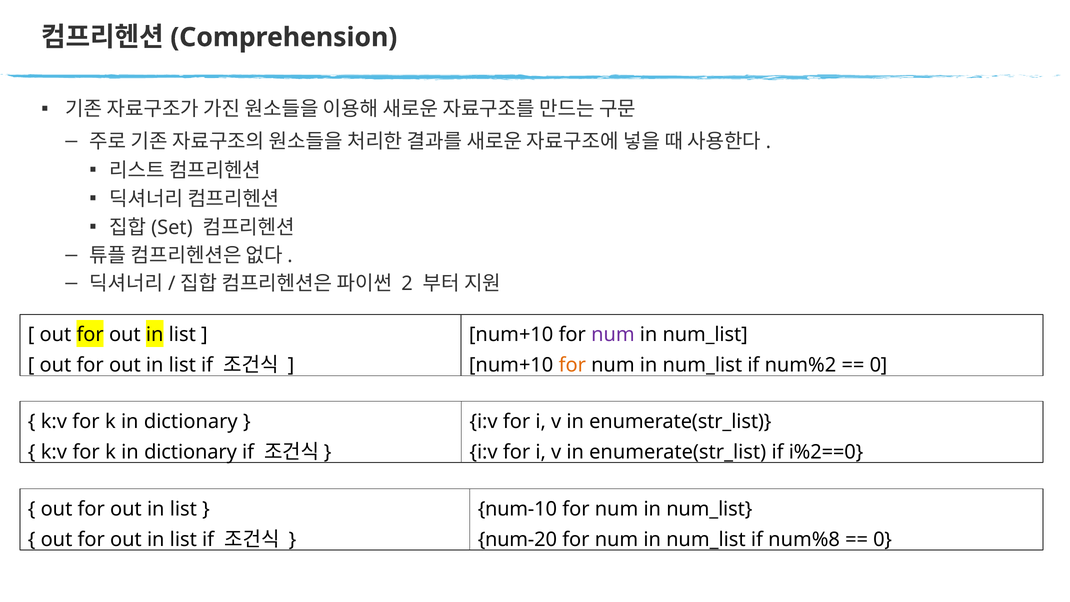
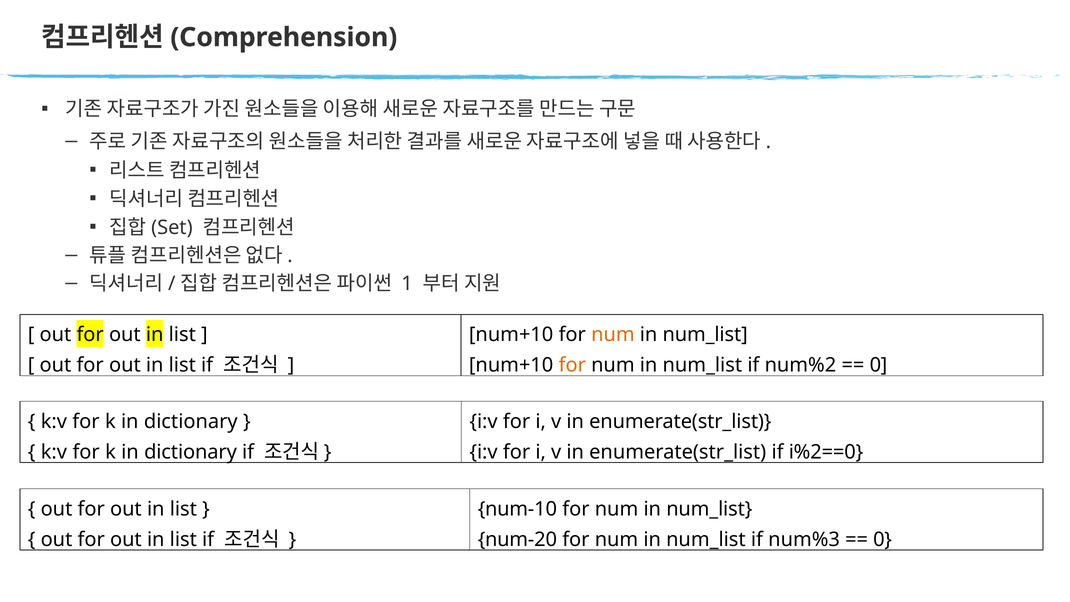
2: 2 -> 1
num at (613, 335) colour: purple -> orange
num%8: num%8 -> num%3
